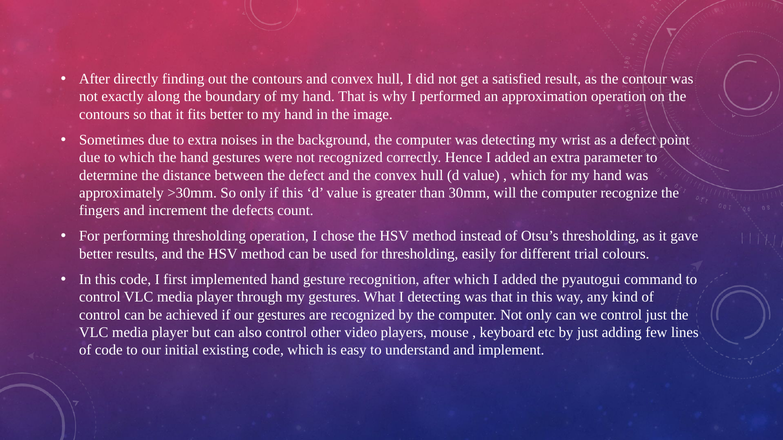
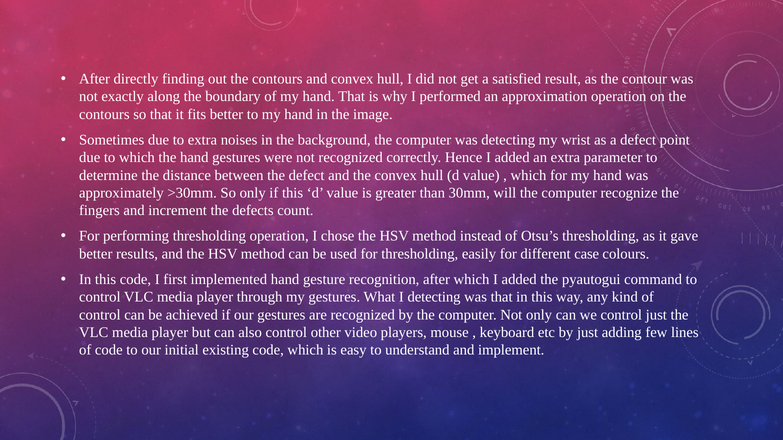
trial: trial -> case
